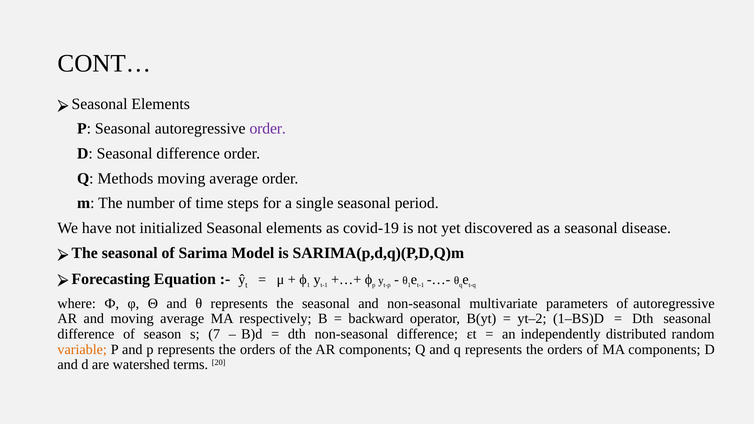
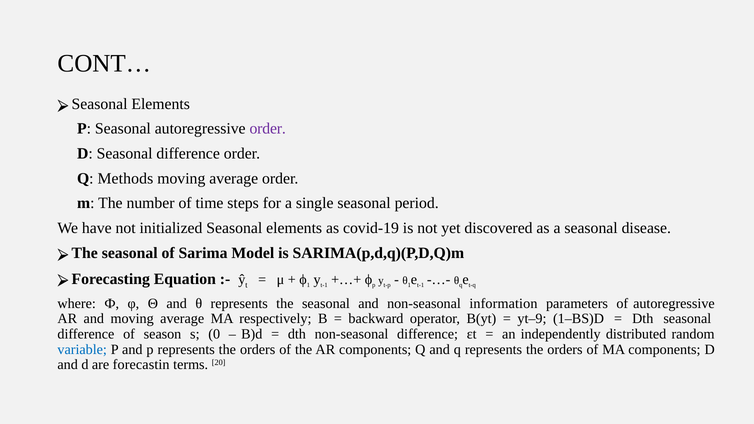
multivariate: multivariate -> information
yt–2: yt–2 -> yt–9
7: 7 -> 0
variable colour: orange -> blue
watershed: watershed -> forecastin
